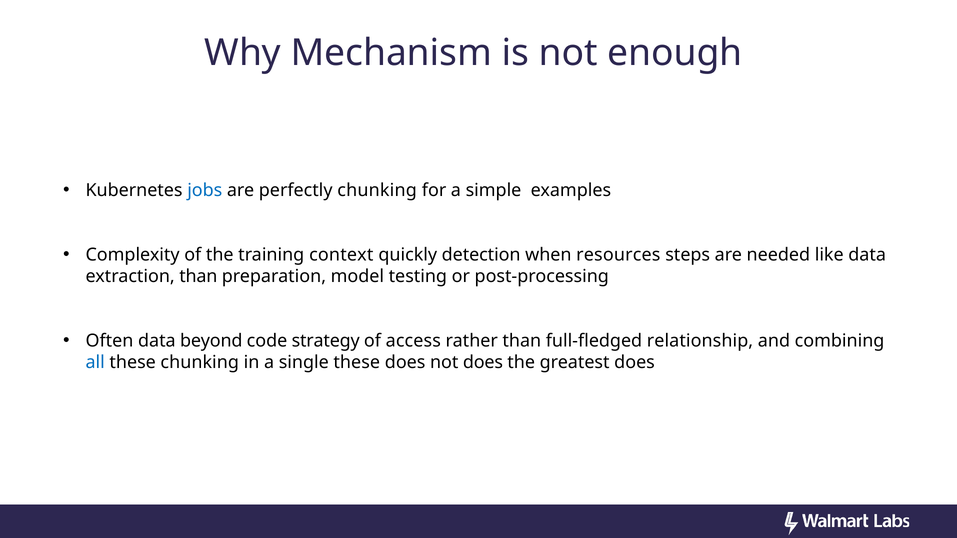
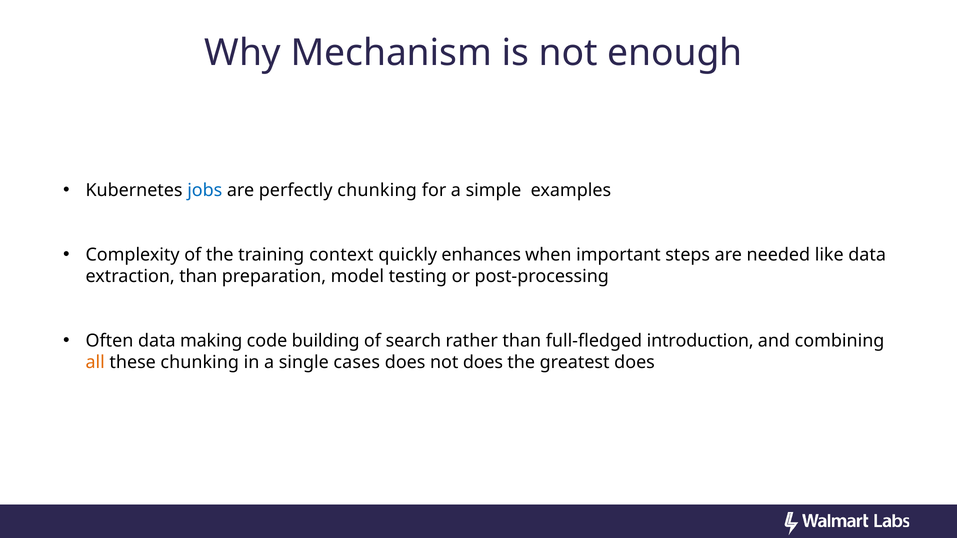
detection: detection -> enhances
resources: resources -> important
beyond: beyond -> making
strategy: strategy -> building
access: access -> search
relationship: relationship -> introduction
all colour: blue -> orange
single these: these -> cases
